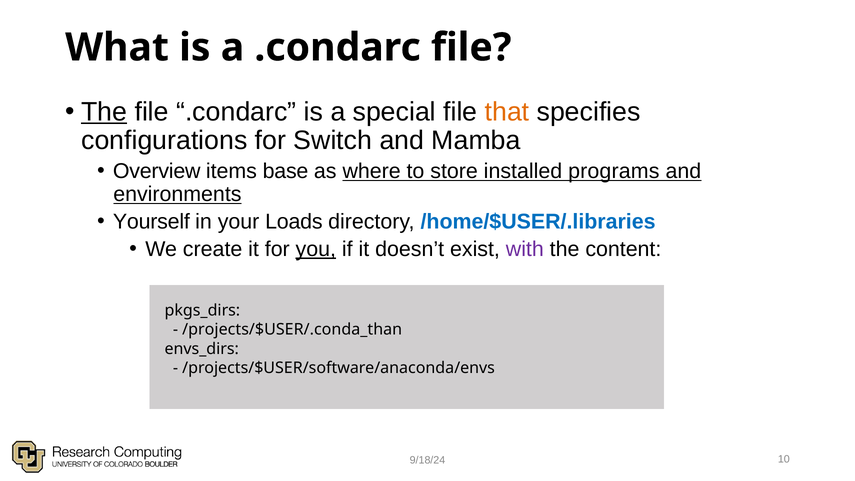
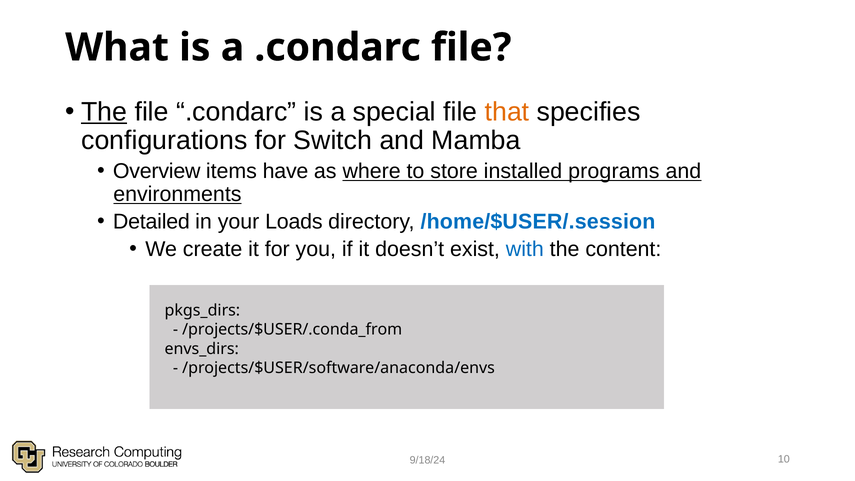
base: base -> have
Yourself: Yourself -> Detailed
/home/$USER/.libraries: /home/$USER/.libraries -> /home/$USER/.session
you underline: present -> none
with colour: purple -> blue
/projects/$USER/.conda_than: /projects/$USER/.conda_than -> /projects/$USER/.conda_from
